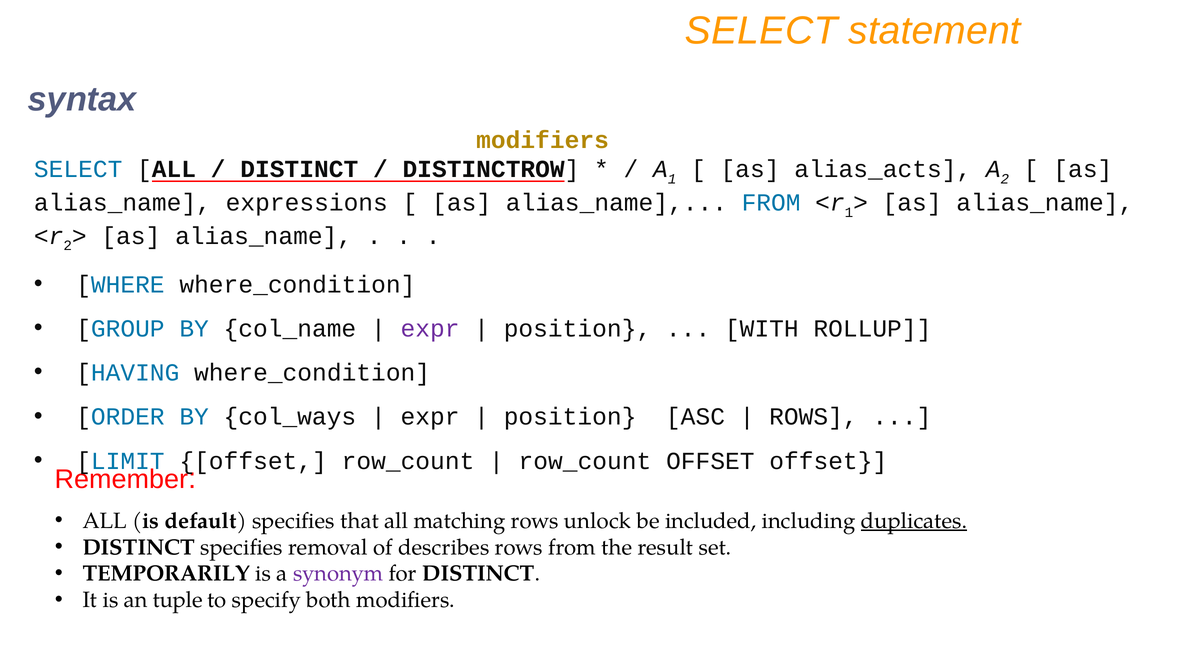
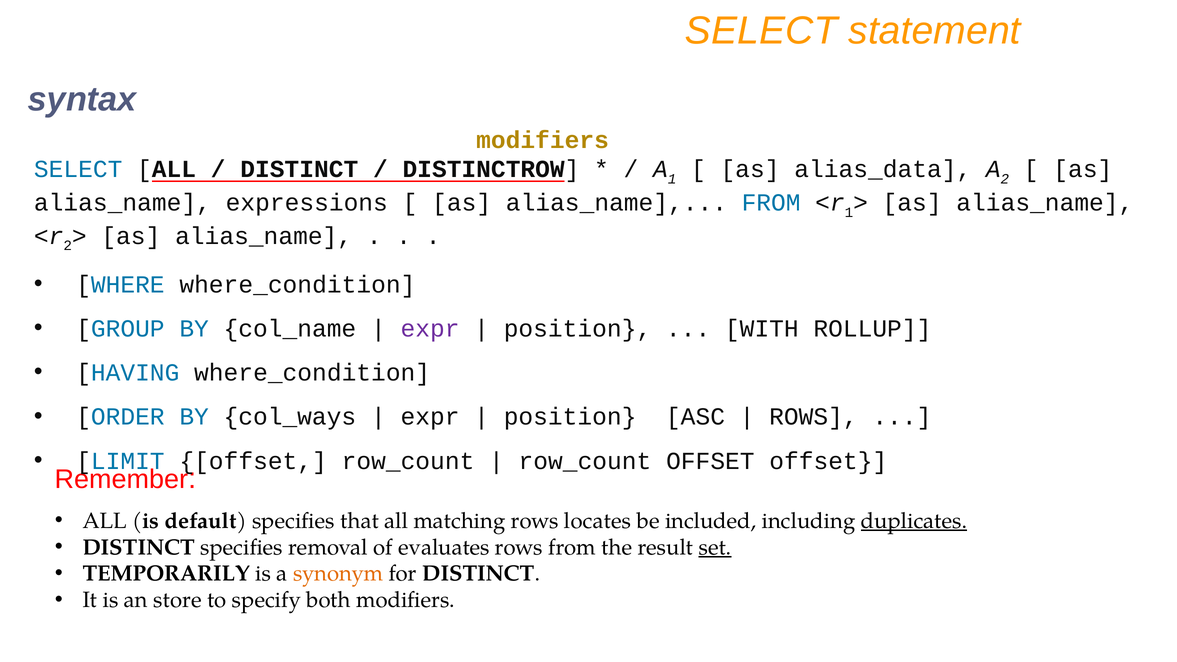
alias_acts: alias_acts -> alias_data
unlock: unlock -> locates
describes: describes -> evaluates
set underline: none -> present
synonym colour: purple -> orange
tuple: tuple -> store
